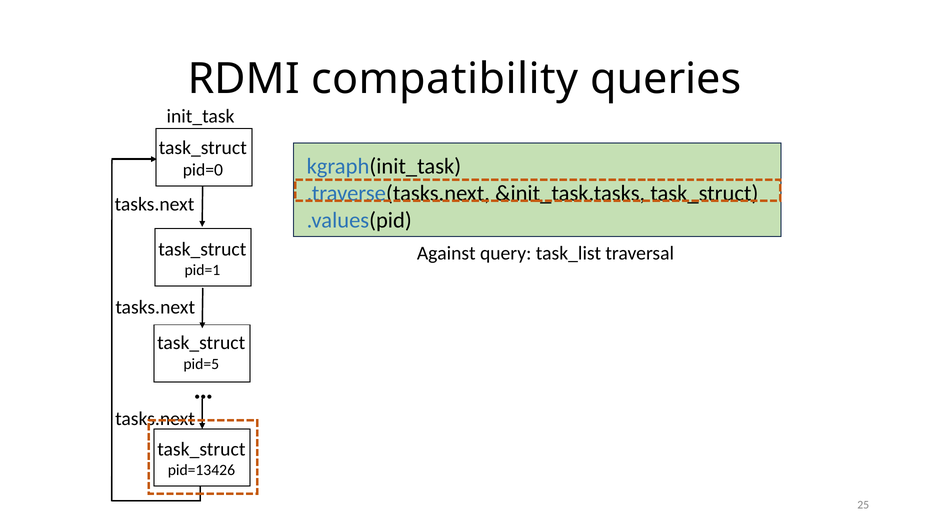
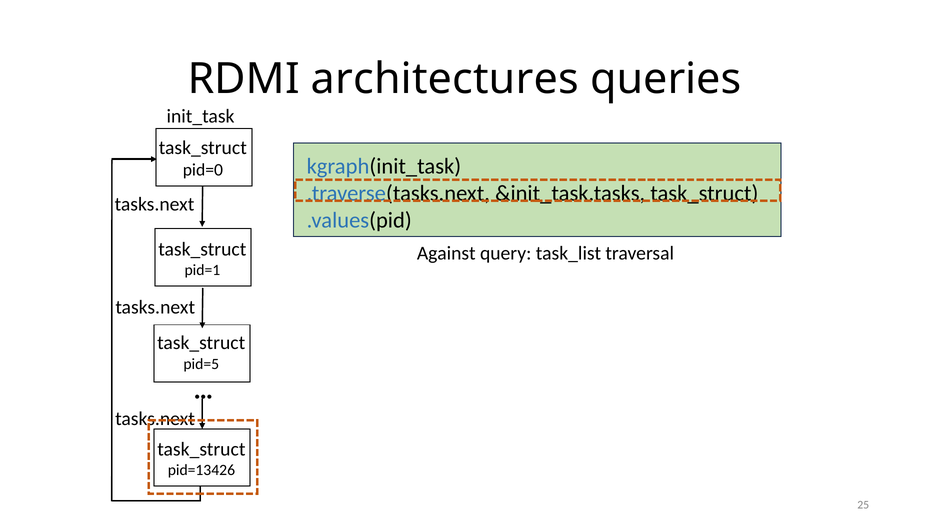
compatibility: compatibility -> architectures
